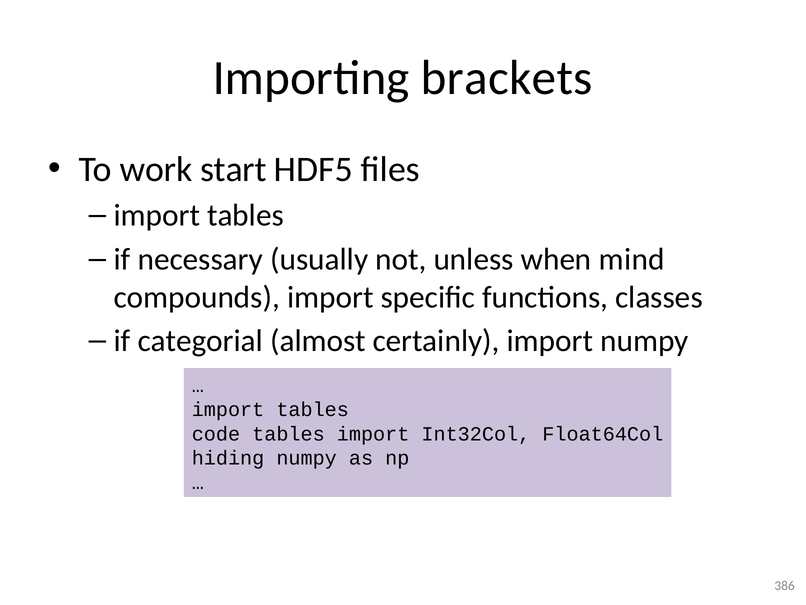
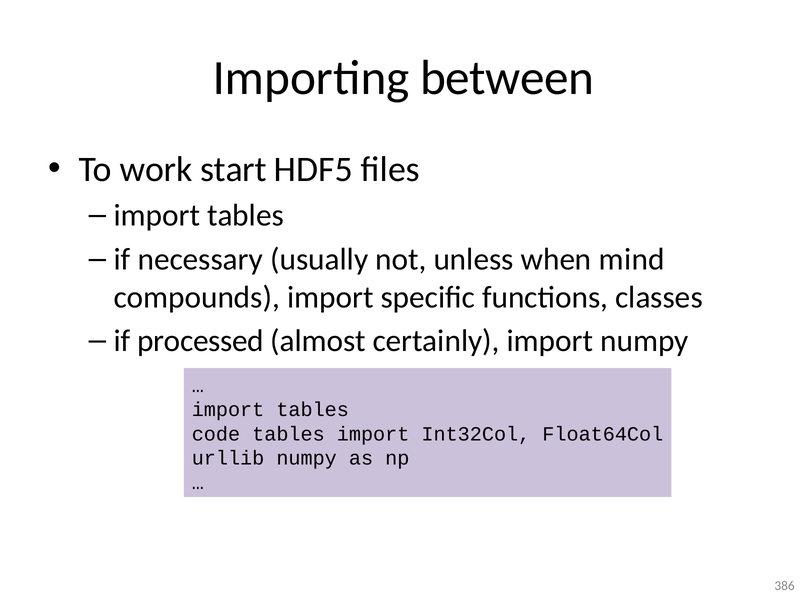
brackets: brackets -> between
categorial: categorial -> processed
hiding: hiding -> urllib
